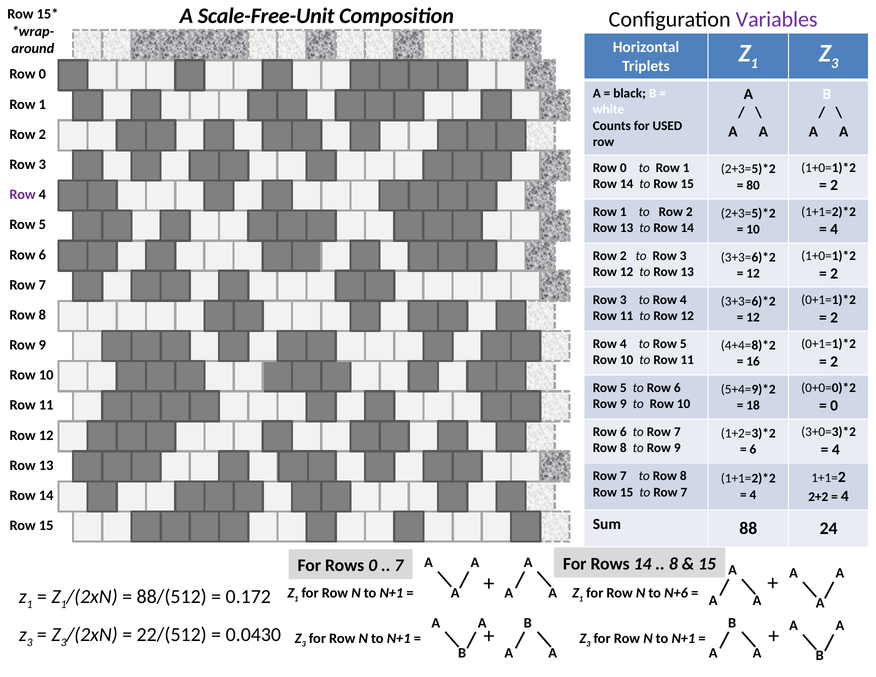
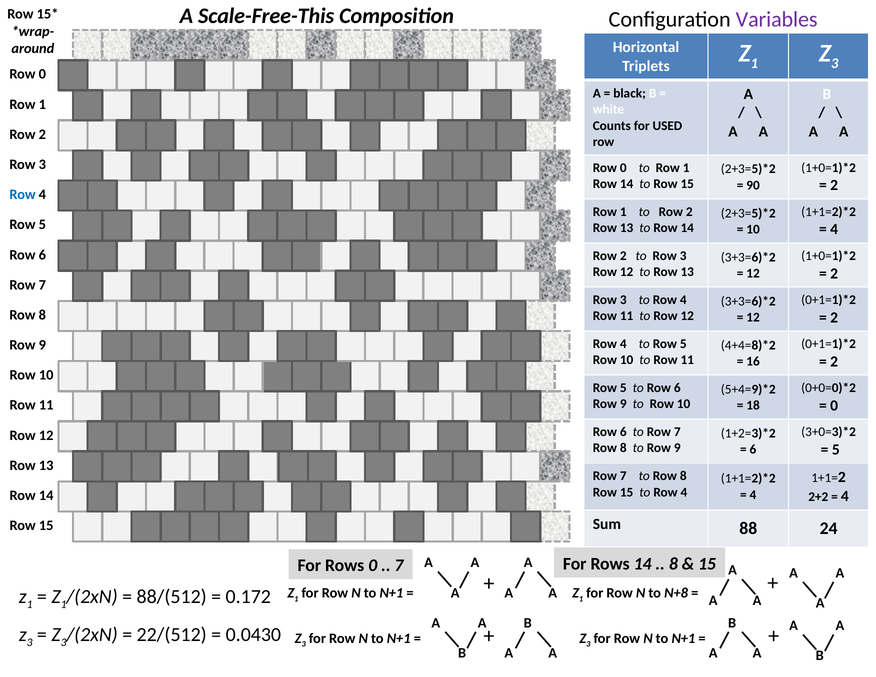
Scale-Free-Unit: Scale-Free-Unit -> Scale-Free-This
80: 80 -> 90
Row at (23, 195) colour: purple -> blue
4 at (836, 449): 4 -> 5
15 to Row 7: 7 -> 4
N+6: N+6 -> N+8
